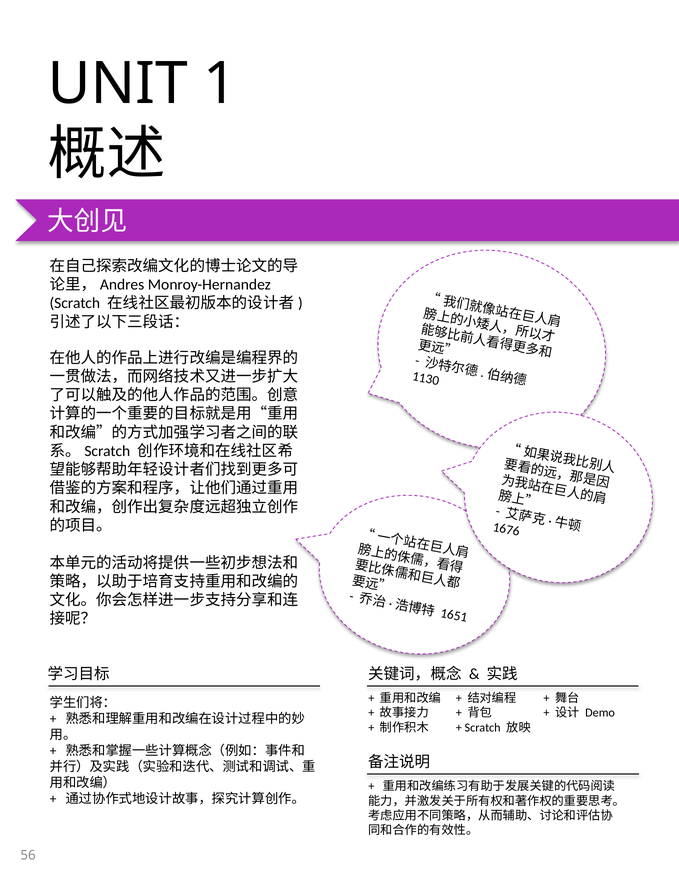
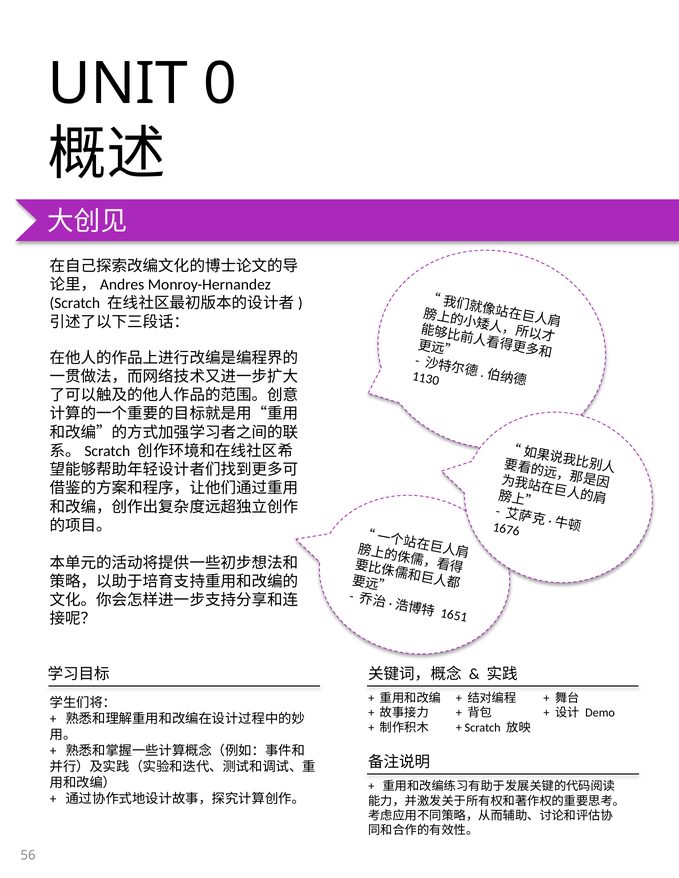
1: 1 -> 0
